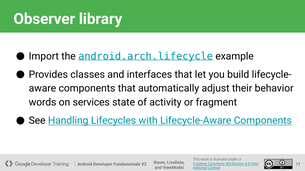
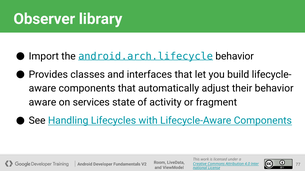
android.arch.lifecycle example: example -> behavior
words at (43, 103): words -> aware
